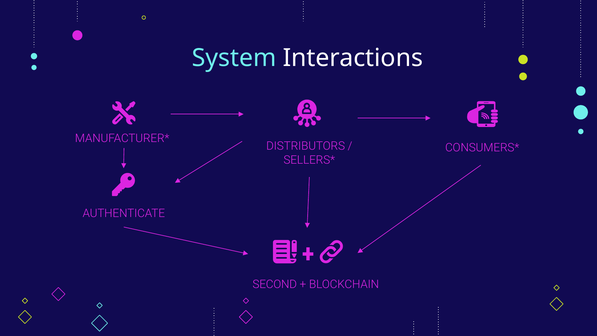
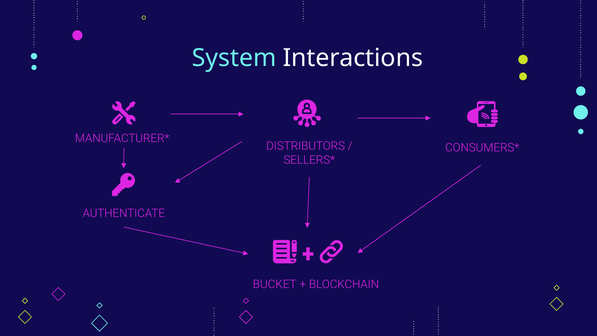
SECOND: SECOND -> BUCKET
